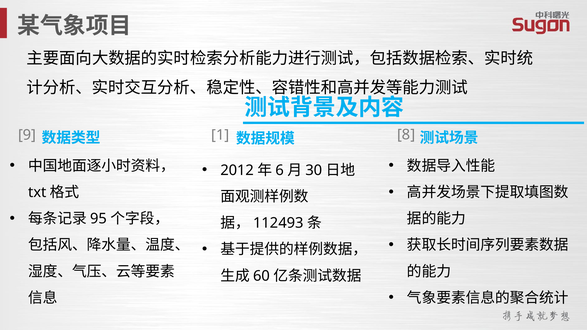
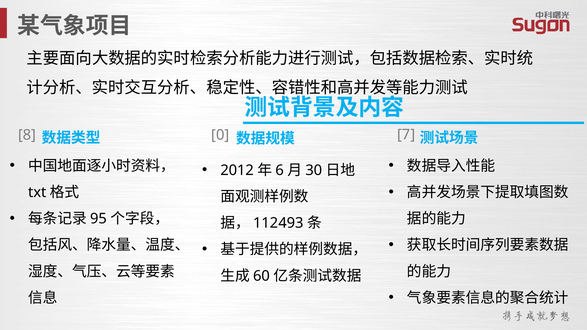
8: 8 -> 7
9: 9 -> 8
1: 1 -> 0
